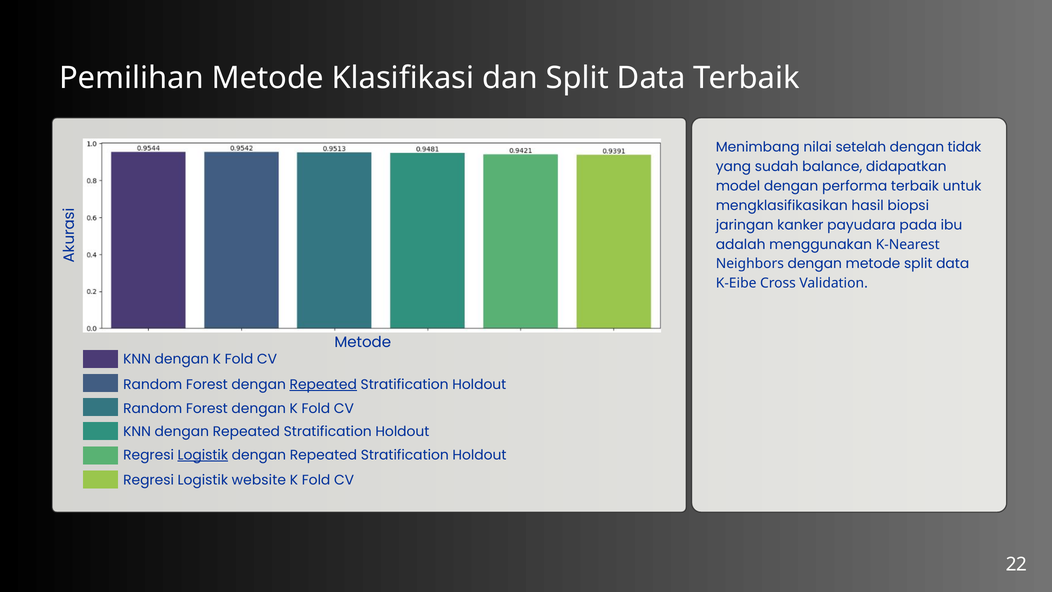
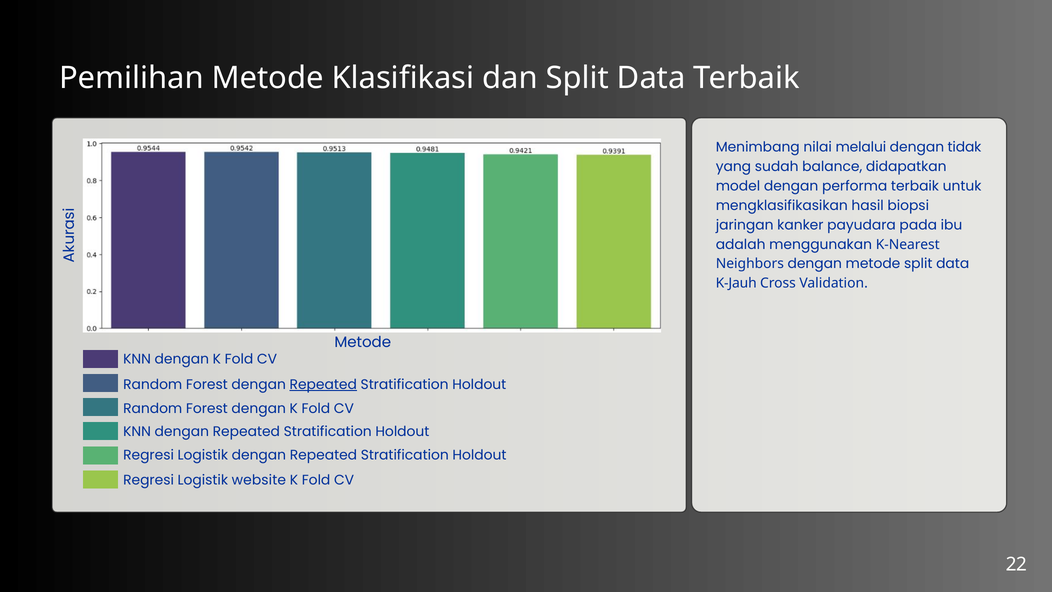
setelah: setelah -> melalui
K-Eibe: K-Eibe -> K-Jauh
Logistik at (203, 455) underline: present -> none
